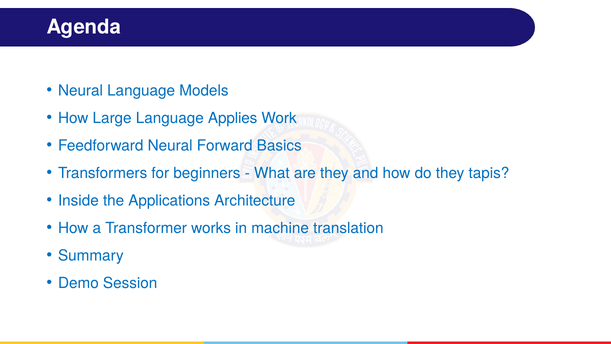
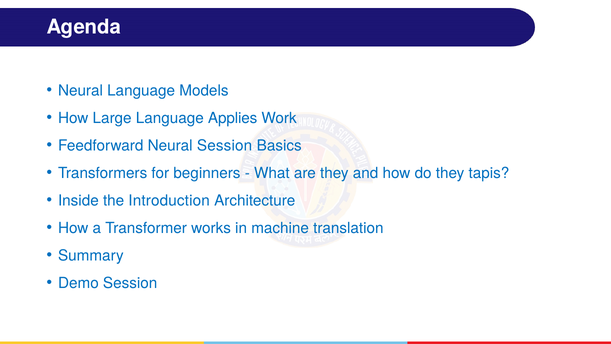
Neural Forward: Forward -> Session
Applications: Applications -> Introduction
